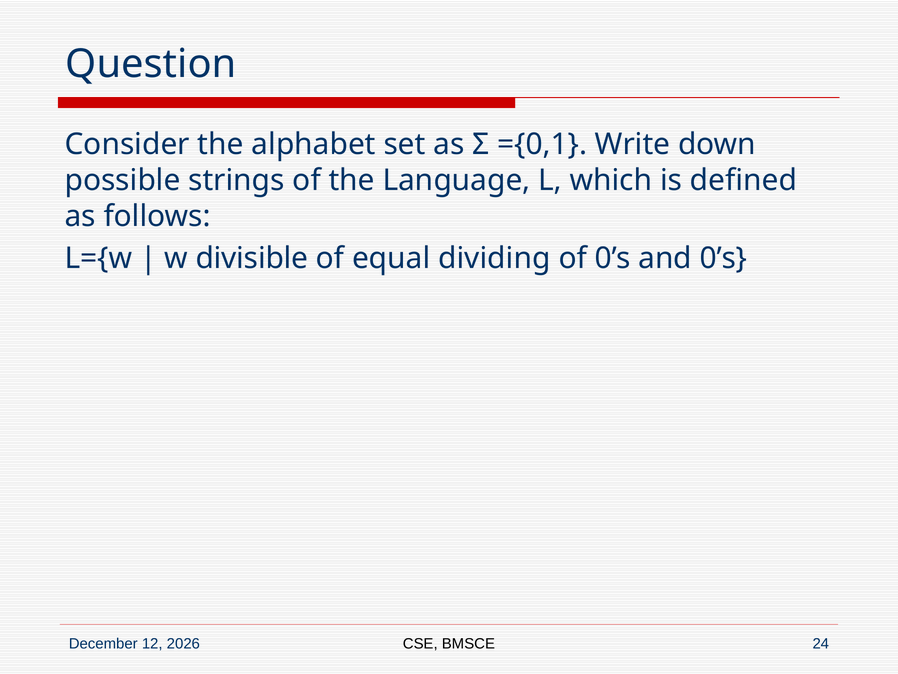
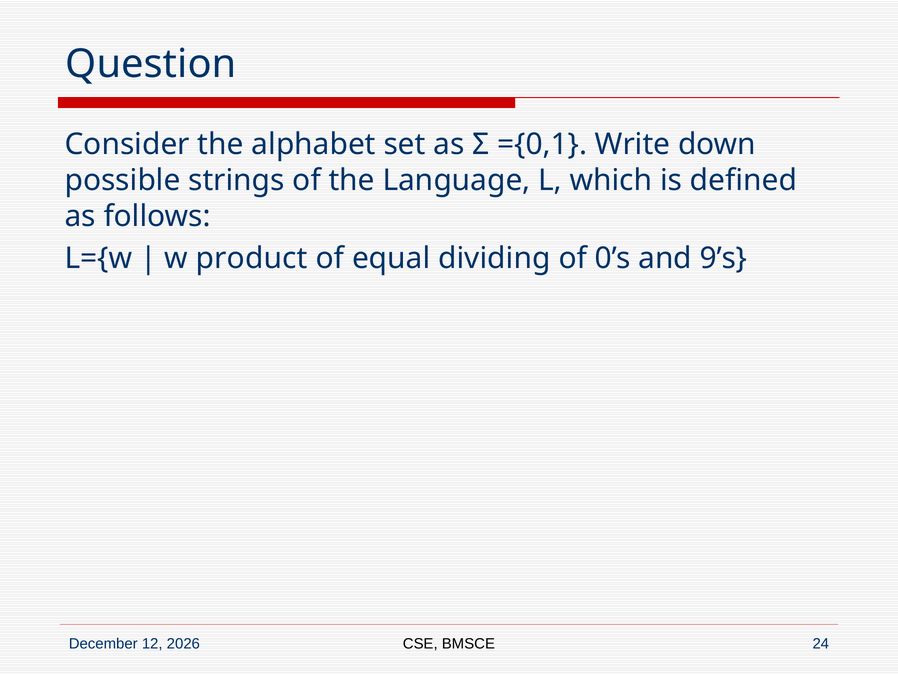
divisible: divisible -> product
and 0’s: 0’s -> 9’s
